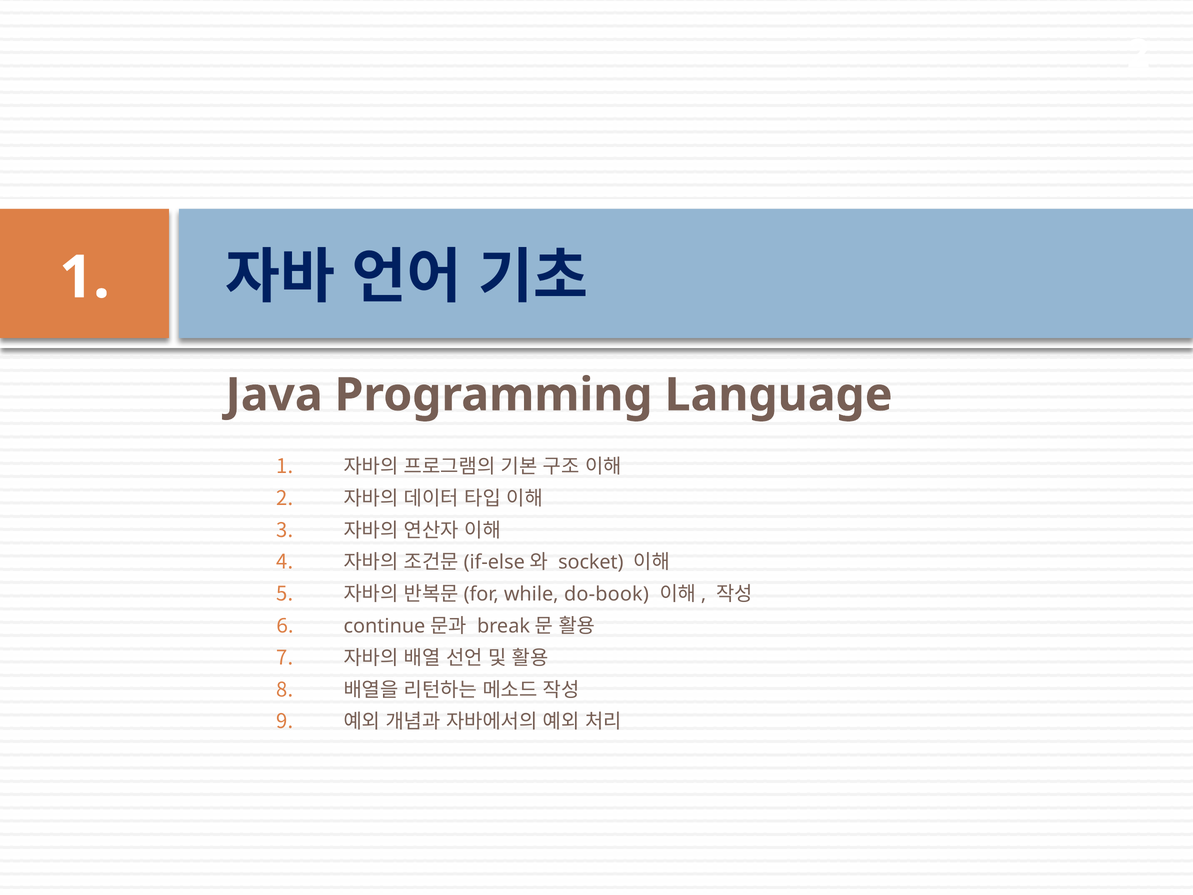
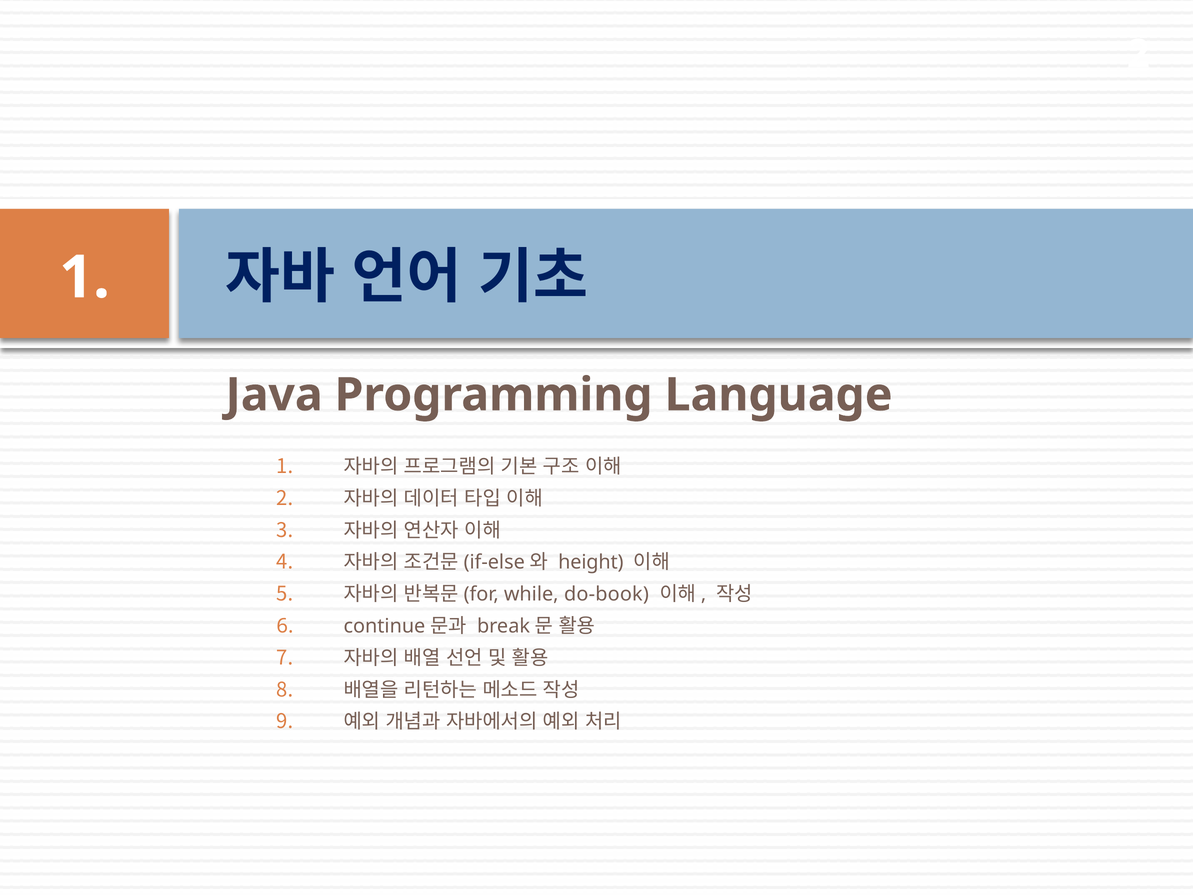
socket: socket -> height
